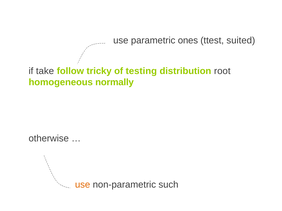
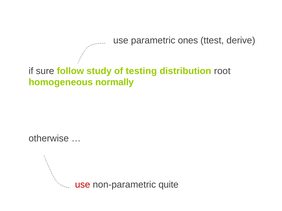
suited: suited -> derive
take: take -> sure
tricky: tricky -> study
use at (83, 185) colour: orange -> red
such: such -> quite
